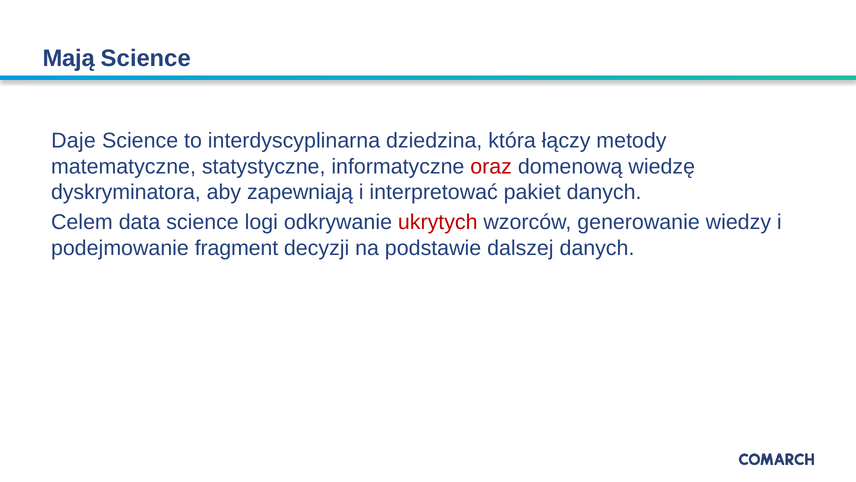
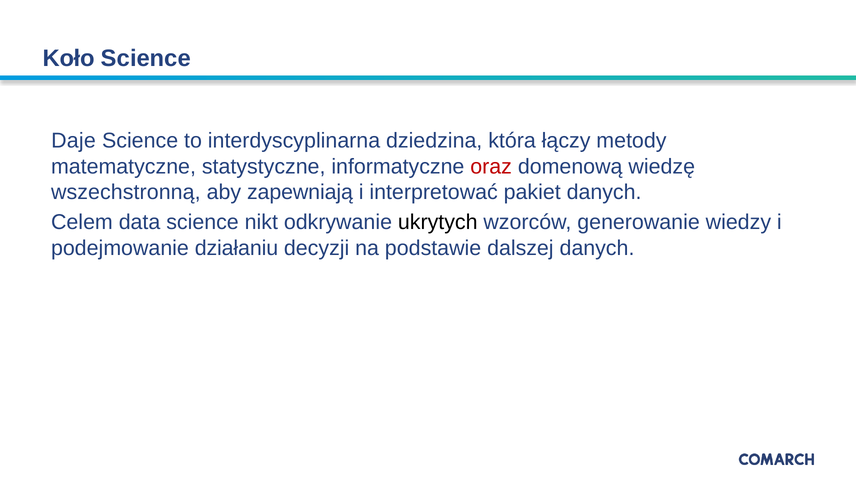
Mają: Mają -> Koło
dyskryminatora: dyskryminatora -> wszechstronną
logi: logi -> nikt
ukrytych colour: red -> black
fragment: fragment -> działaniu
